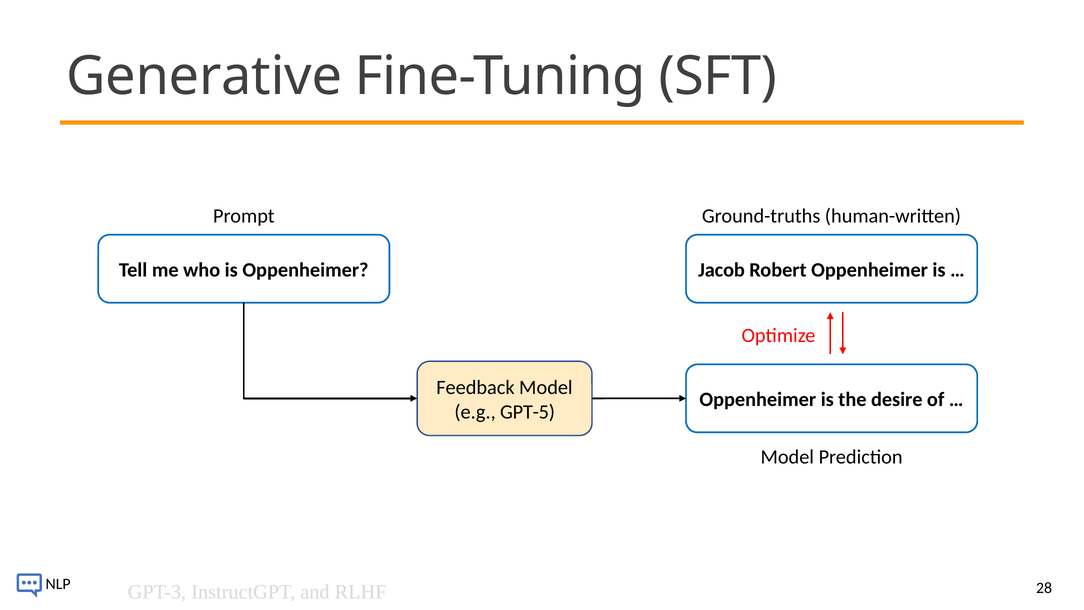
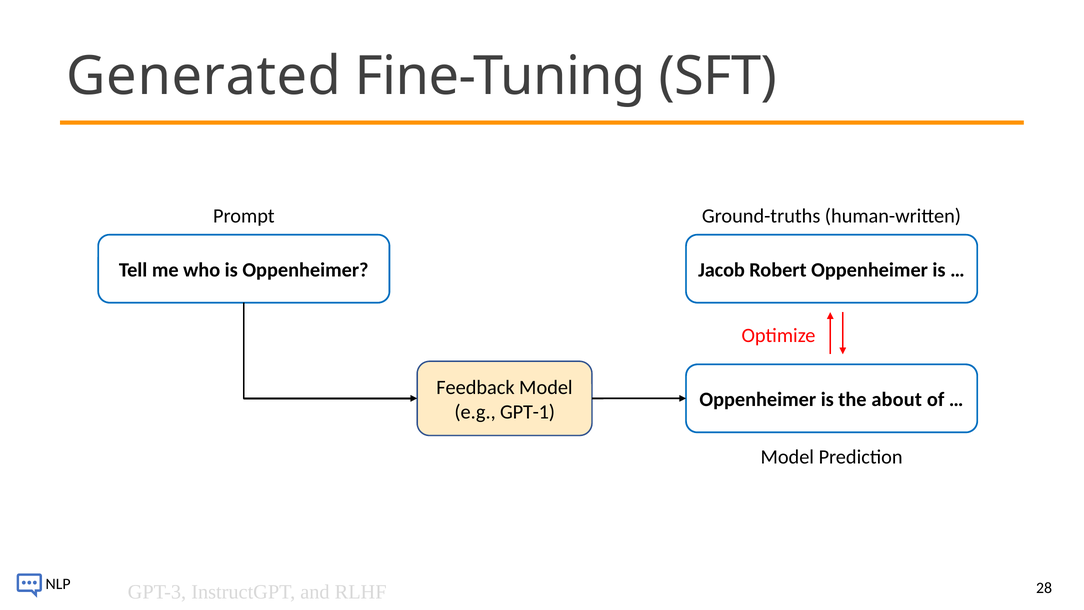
Generative: Generative -> Generated
desire: desire -> about
GPT-5: GPT-5 -> GPT-1
